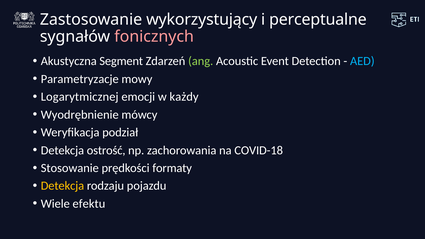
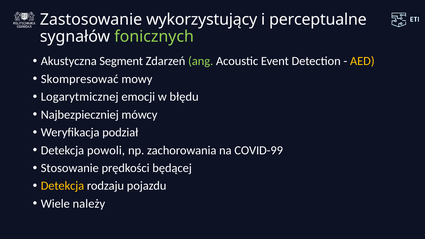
fonicznych colour: pink -> light green
AED colour: light blue -> yellow
Parametryzacje: Parametryzacje -> Skompresować
każdy: każdy -> błędu
Wyodrębnienie: Wyodrębnienie -> Najbezpieczniej
ostrość: ostrość -> powoli
COVID-18: COVID-18 -> COVID-99
formaty: formaty -> będącej
efektu: efektu -> należy
